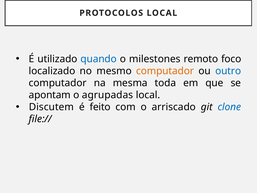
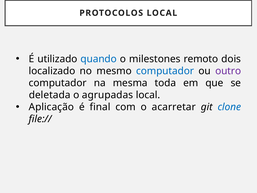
foco: foco -> dois
computador at (165, 71) colour: orange -> blue
outro colour: blue -> purple
apontam: apontam -> deletada
Discutem: Discutem -> Aplicação
feito: feito -> final
arriscado: arriscado -> acarretar
